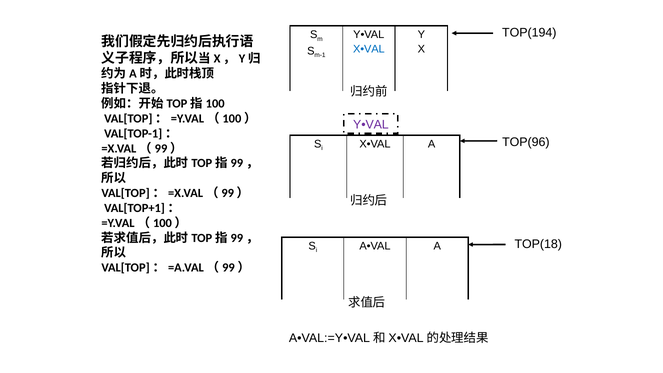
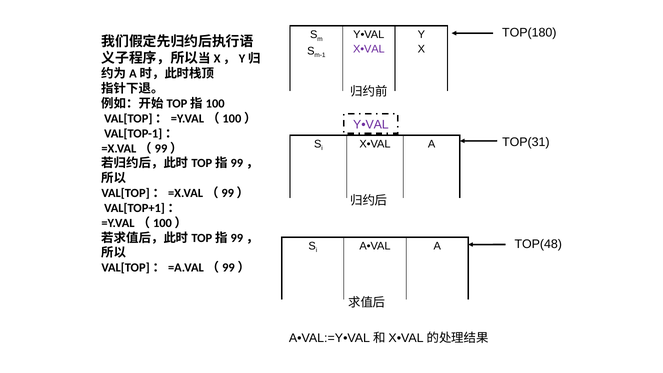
TOP(194: TOP(194 -> TOP(180
X•VAL at (369, 49) colour: blue -> purple
TOP(96: TOP(96 -> TOP(31
TOP(18: TOP(18 -> TOP(48
